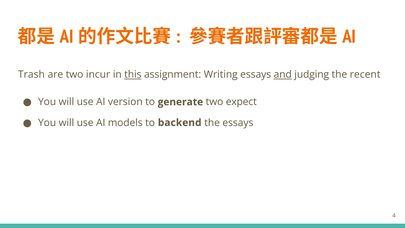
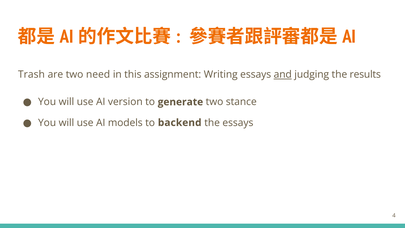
incur: incur -> need
this underline: present -> none
recent: recent -> results
expect: expect -> stance
